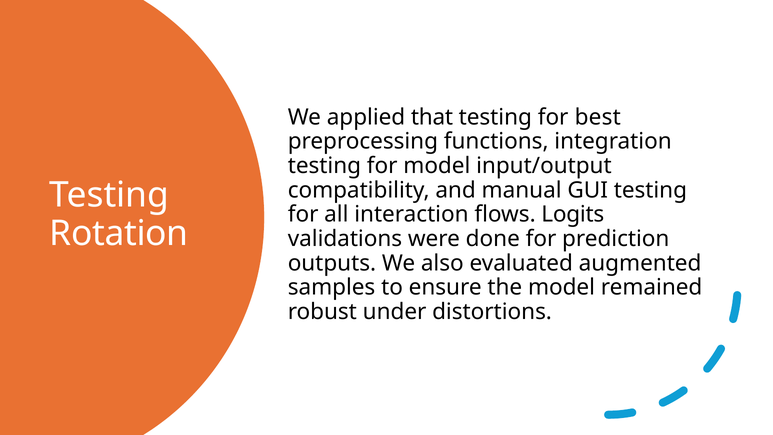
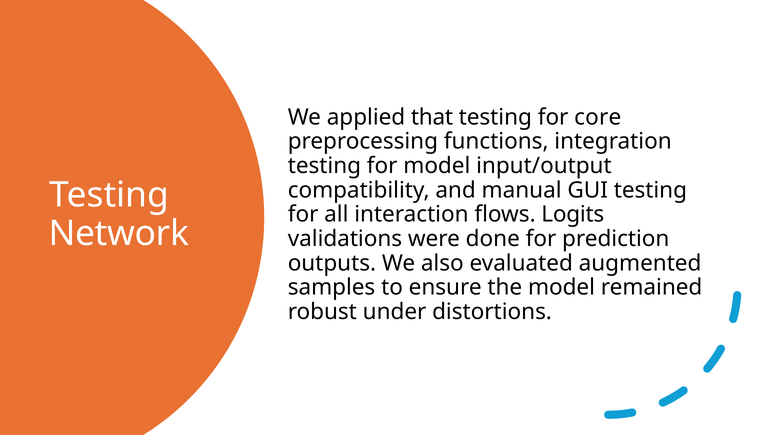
best: best -> core
Rotation: Rotation -> Network
